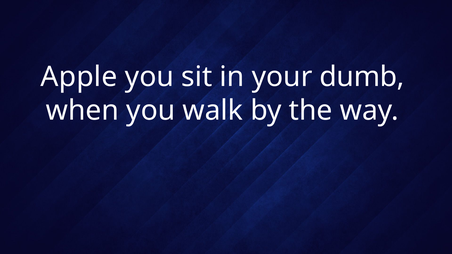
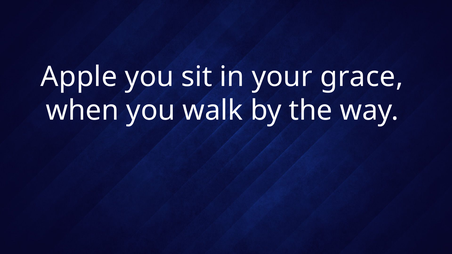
dumb: dumb -> grace
